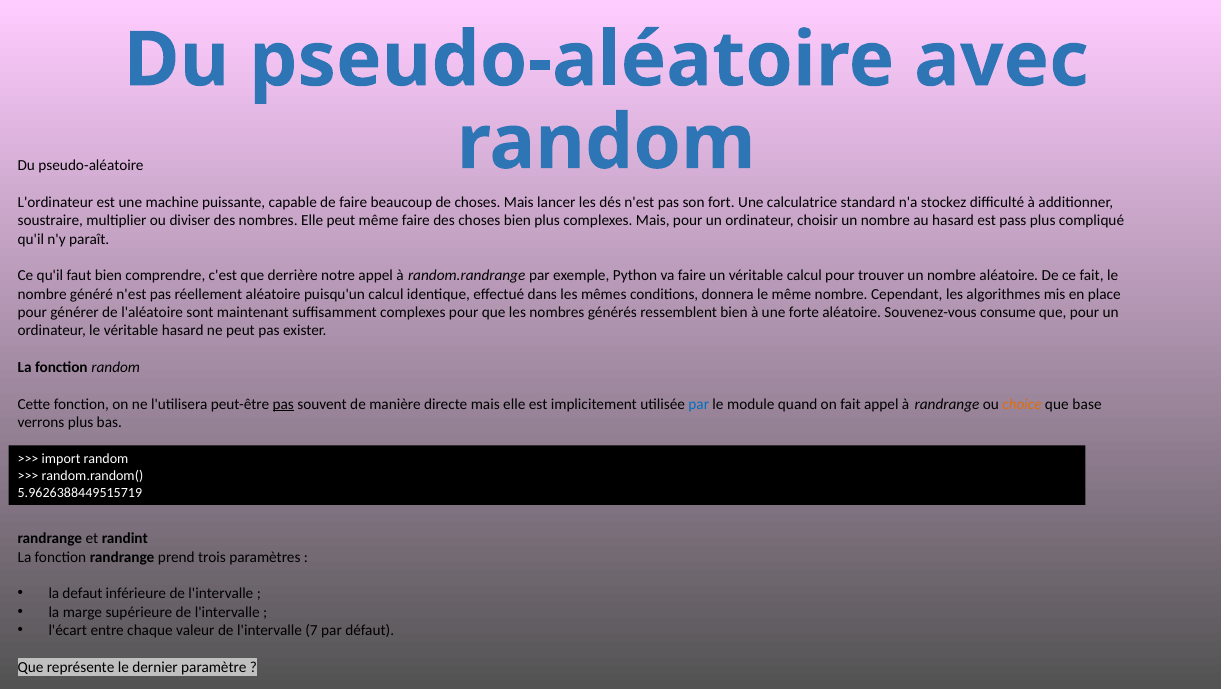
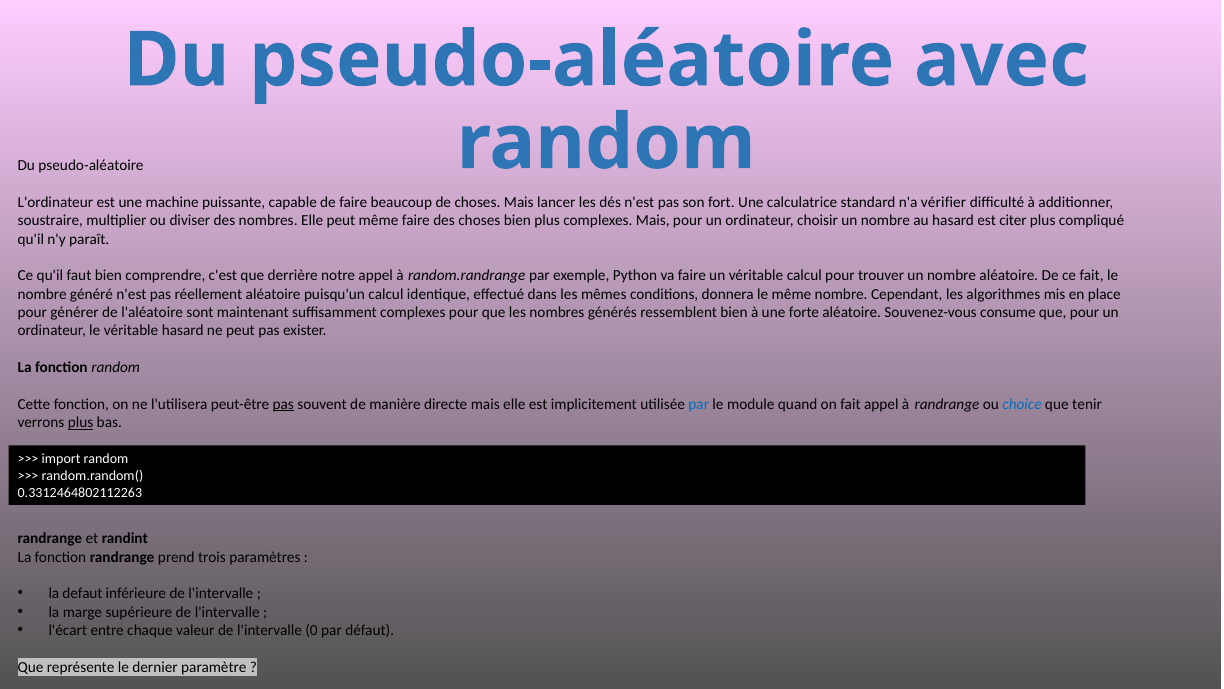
stockez: stockez -> vérifier
pass: pass -> citer
choice colour: orange -> blue
base: base -> tenir
plus at (81, 422) underline: none -> present
5.9626388449515719: 5.9626388449515719 -> 0.3312464802112263
l'intervalle 7: 7 -> 0
